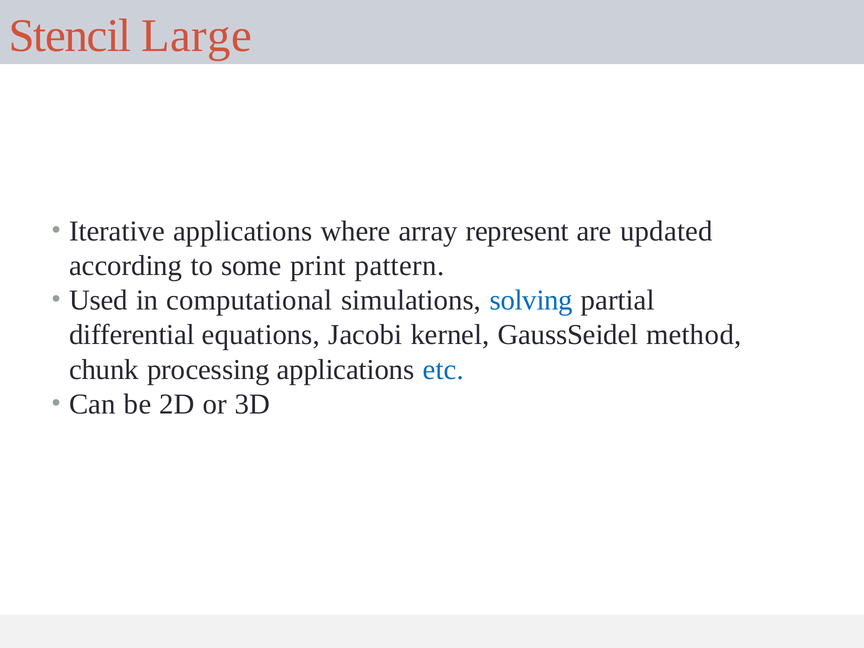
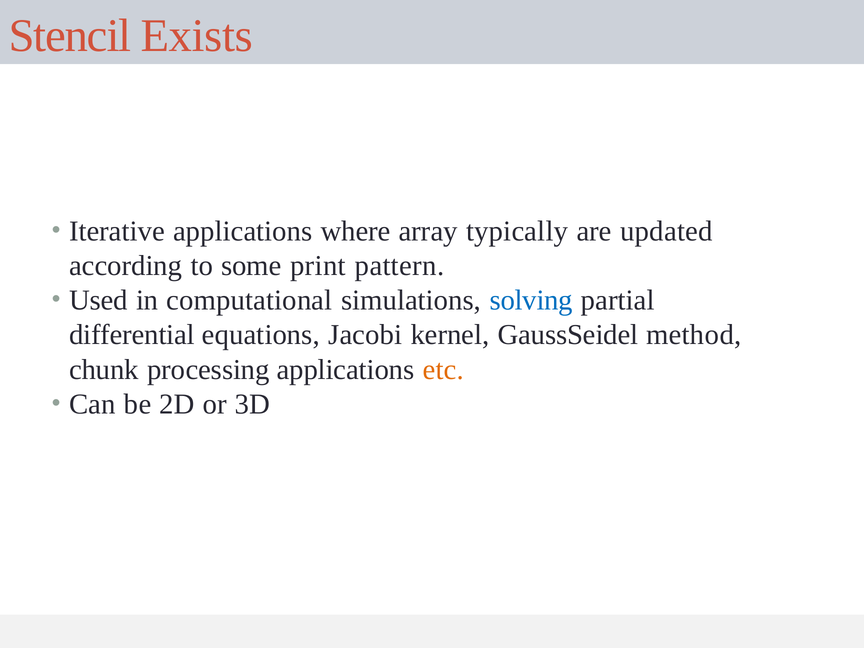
Large: Large -> Exists
represent: represent -> typically
etc colour: blue -> orange
